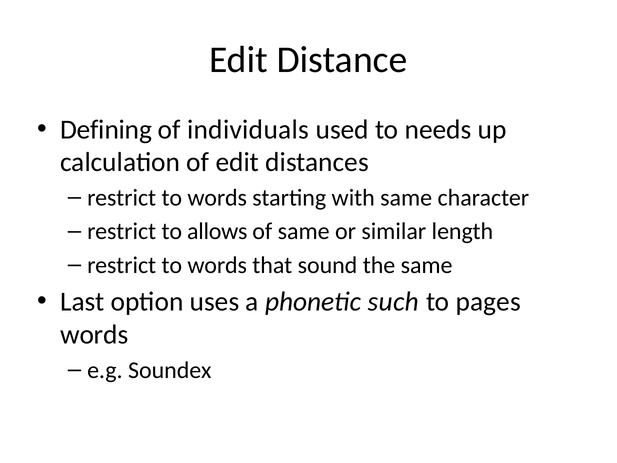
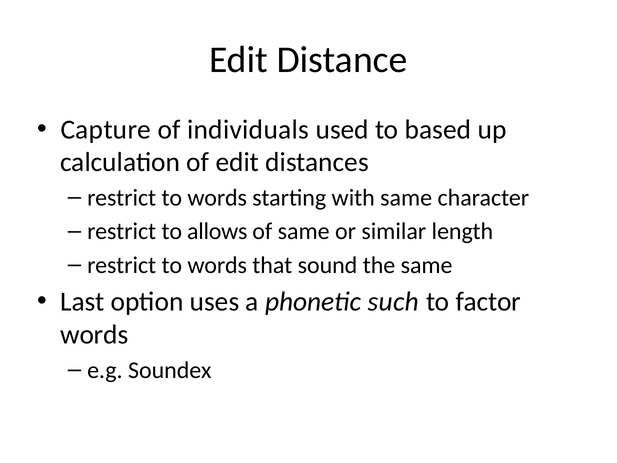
Defining: Defining -> Capture
needs: needs -> based
pages: pages -> factor
